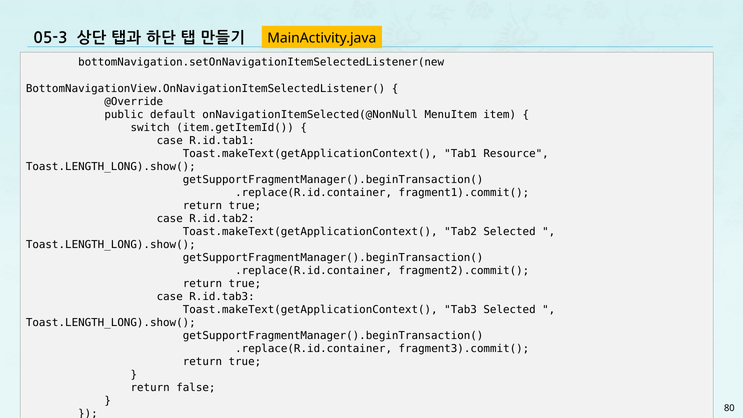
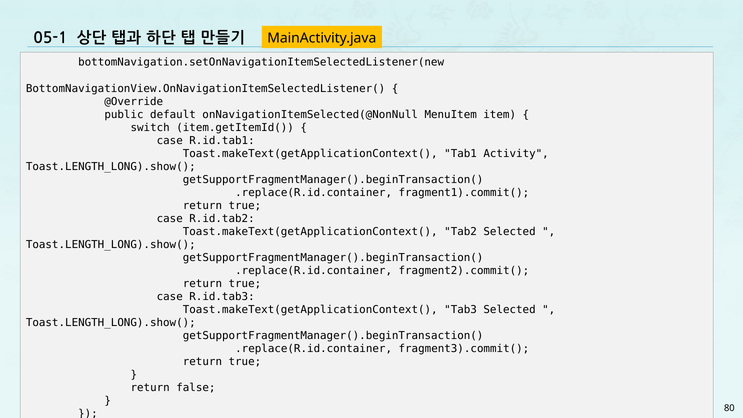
05-3: 05-3 -> 05-1
Resource: Resource -> Activity
